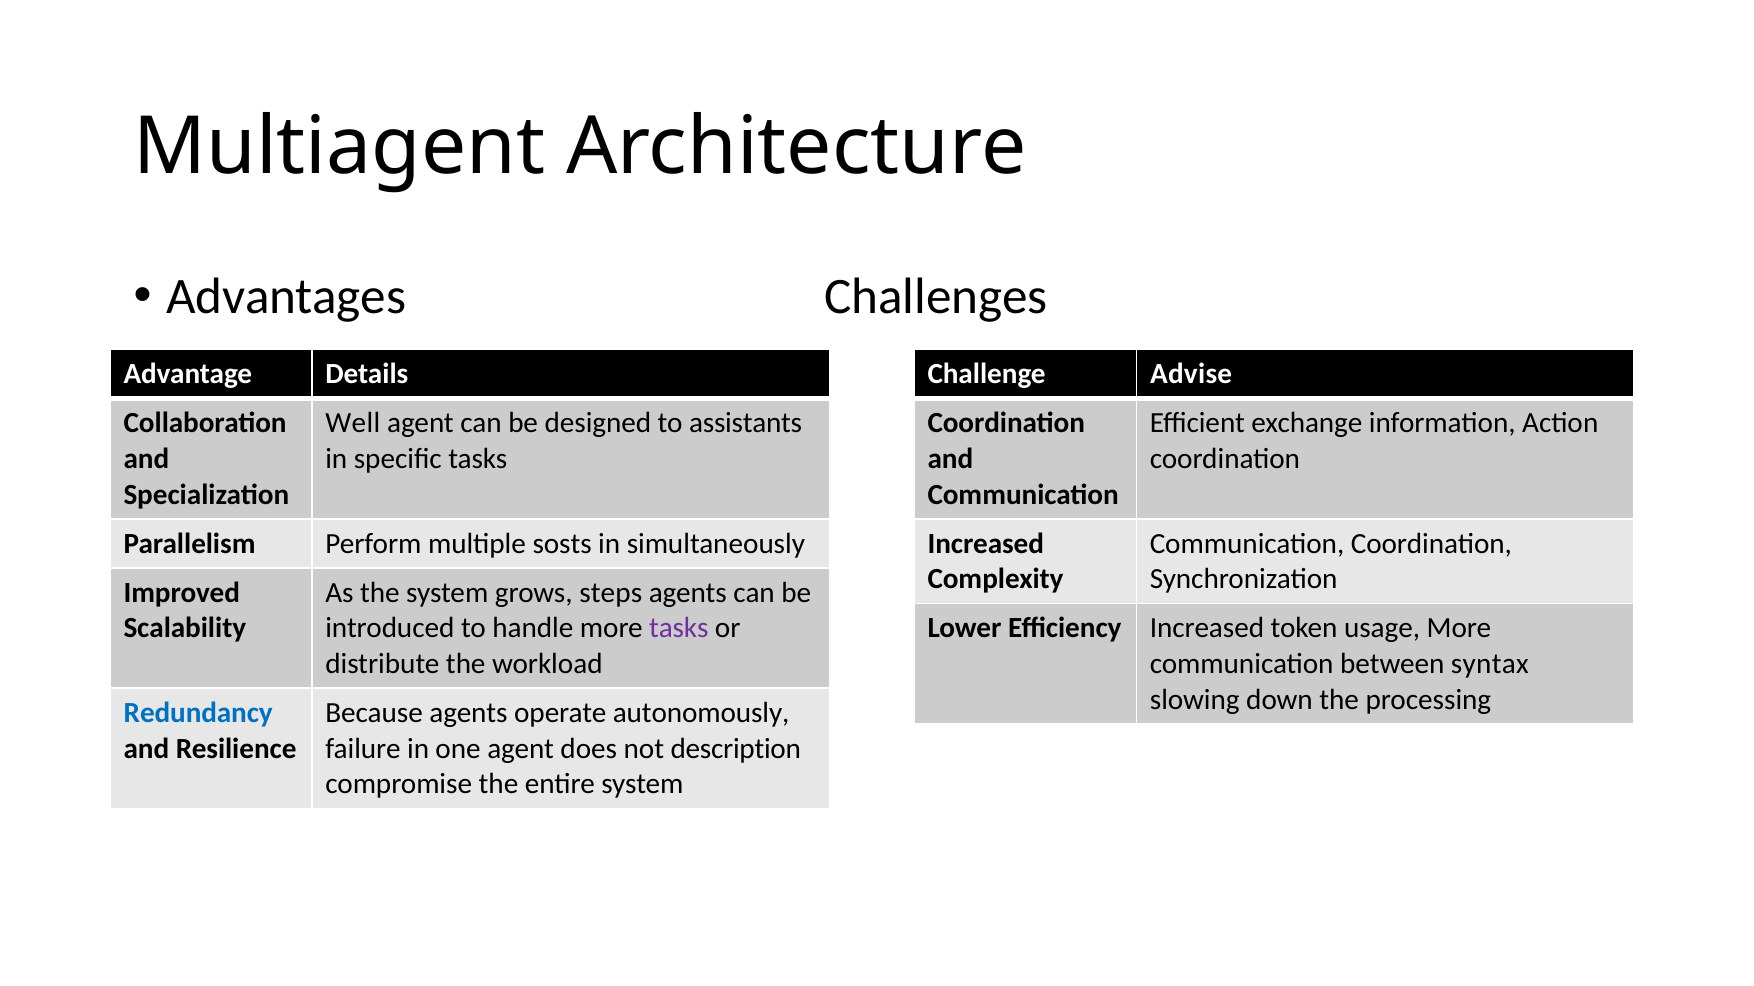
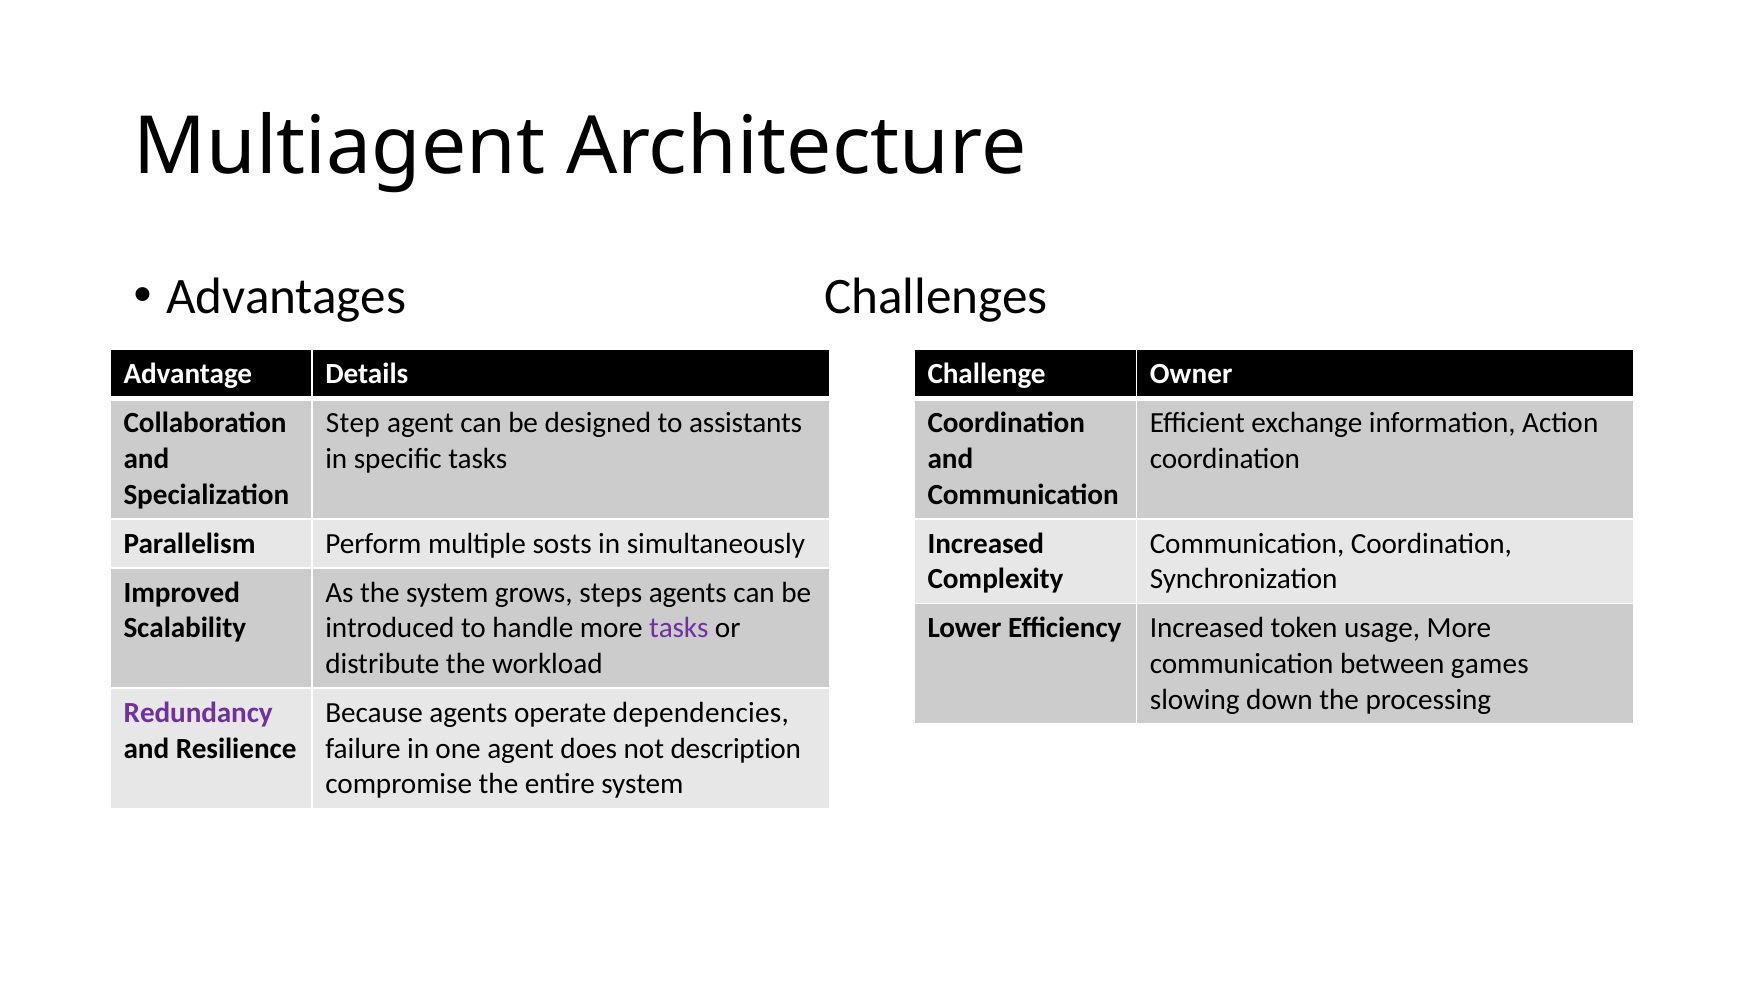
Advise: Advise -> Owner
Well: Well -> Step
syntax: syntax -> games
Redundancy colour: blue -> purple
autonomously: autonomously -> dependencies
